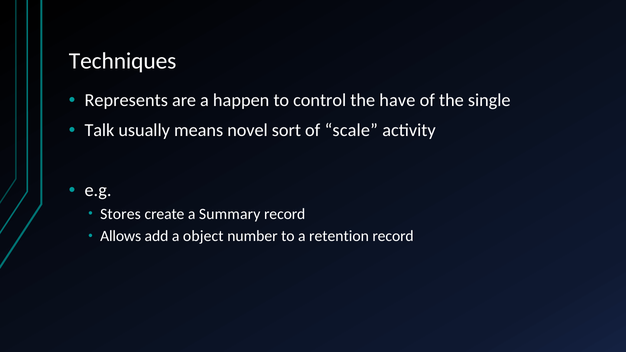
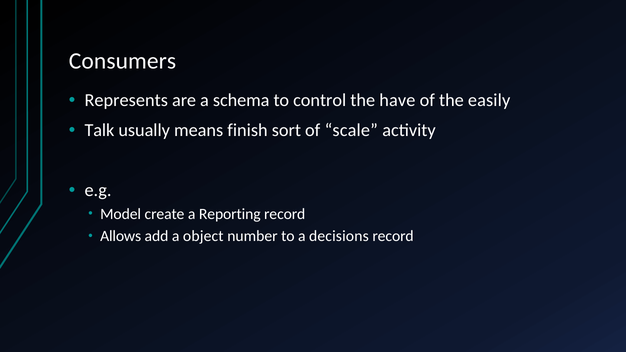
Techniques: Techniques -> Consumers
happen: happen -> schema
single: single -> easily
novel: novel -> finish
Stores: Stores -> Model
Summary: Summary -> Reporting
retention: retention -> decisions
